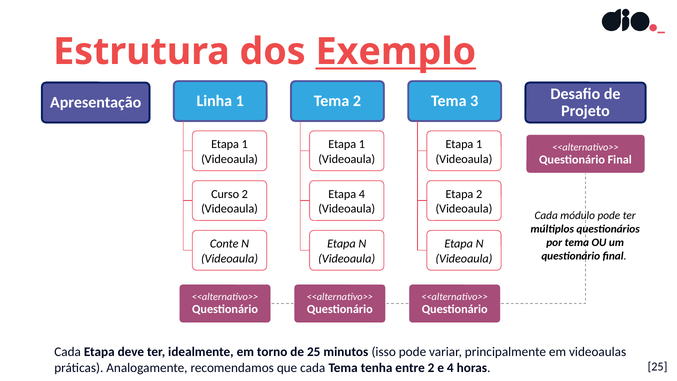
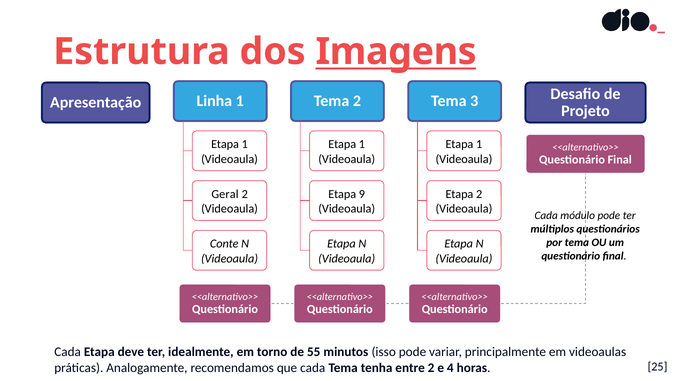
Exemplo: Exemplo -> Imagens
Curso: Curso -> Geral
Etapa 4: 4 -> 9
de 25: 25 -> 55
